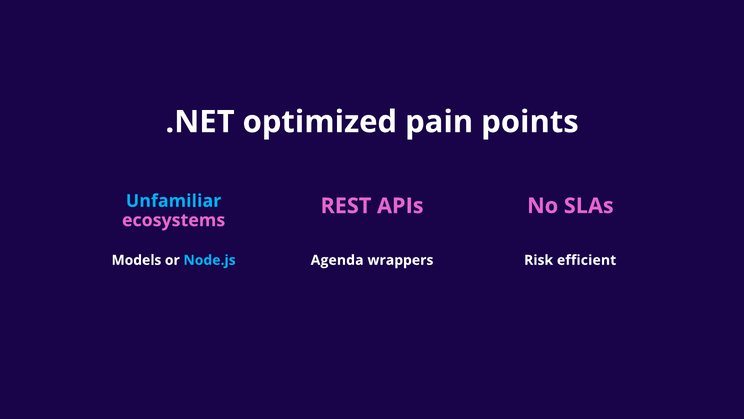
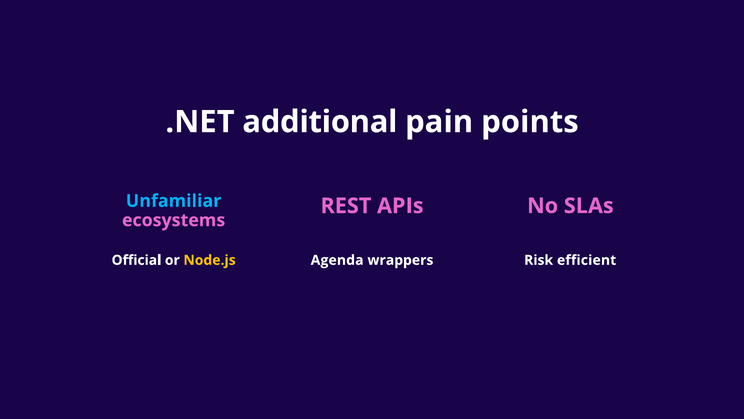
optimized: optimized -> additional
Models: Models -> Official
Node.js colour: light blue -> yellow
